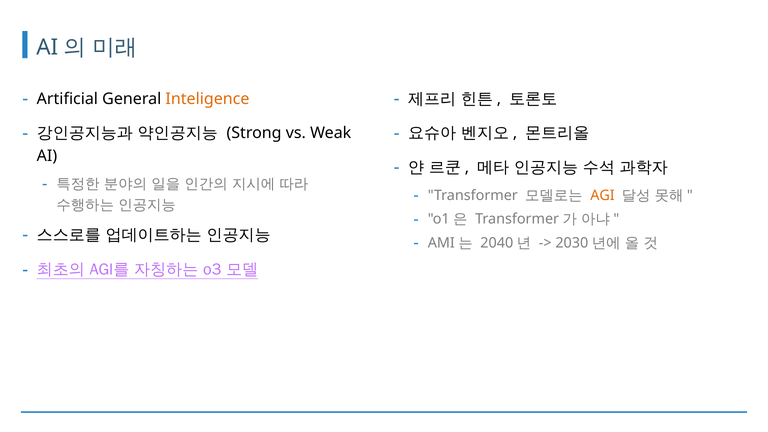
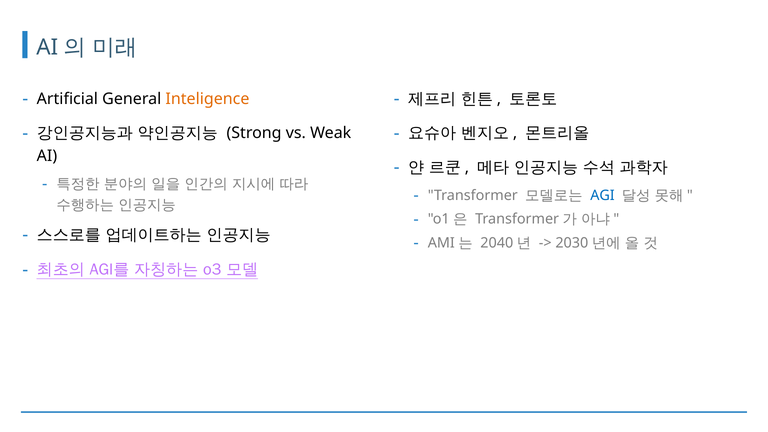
AGI colour: orange -> blue
